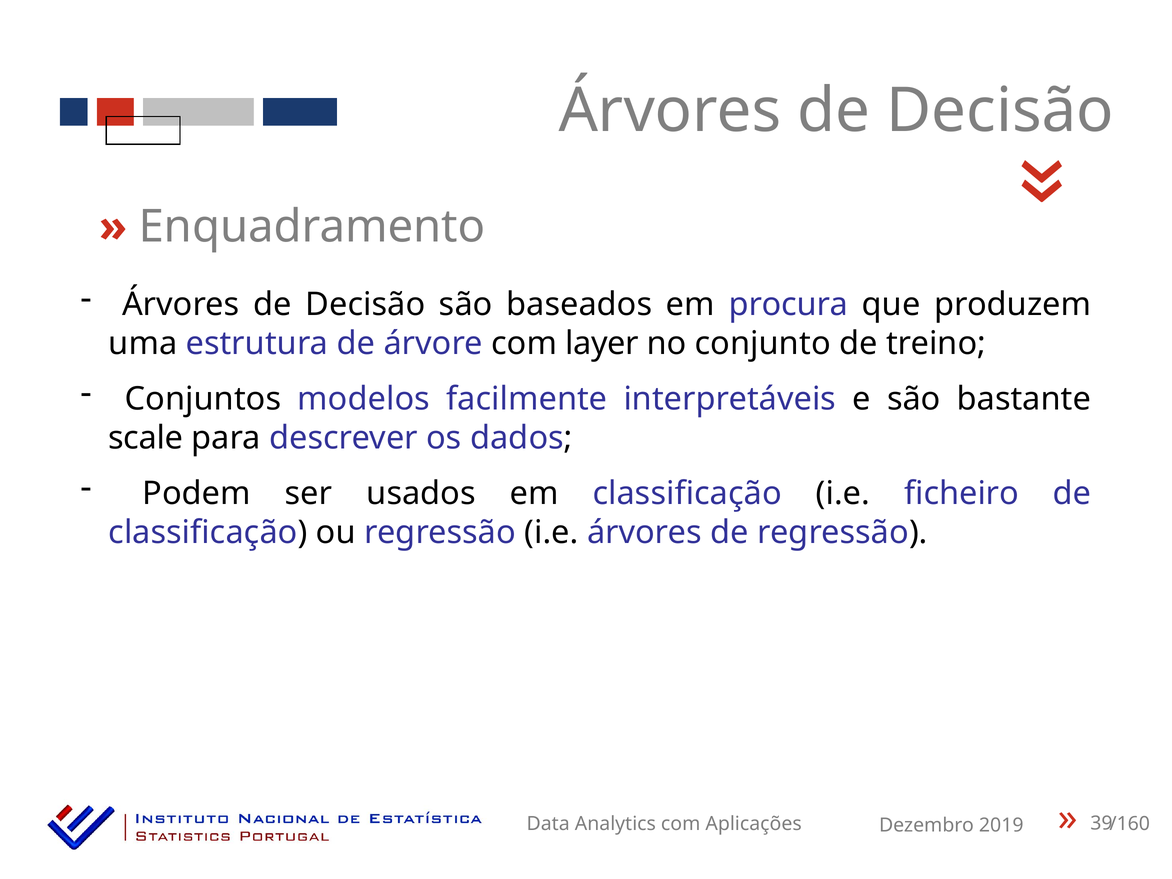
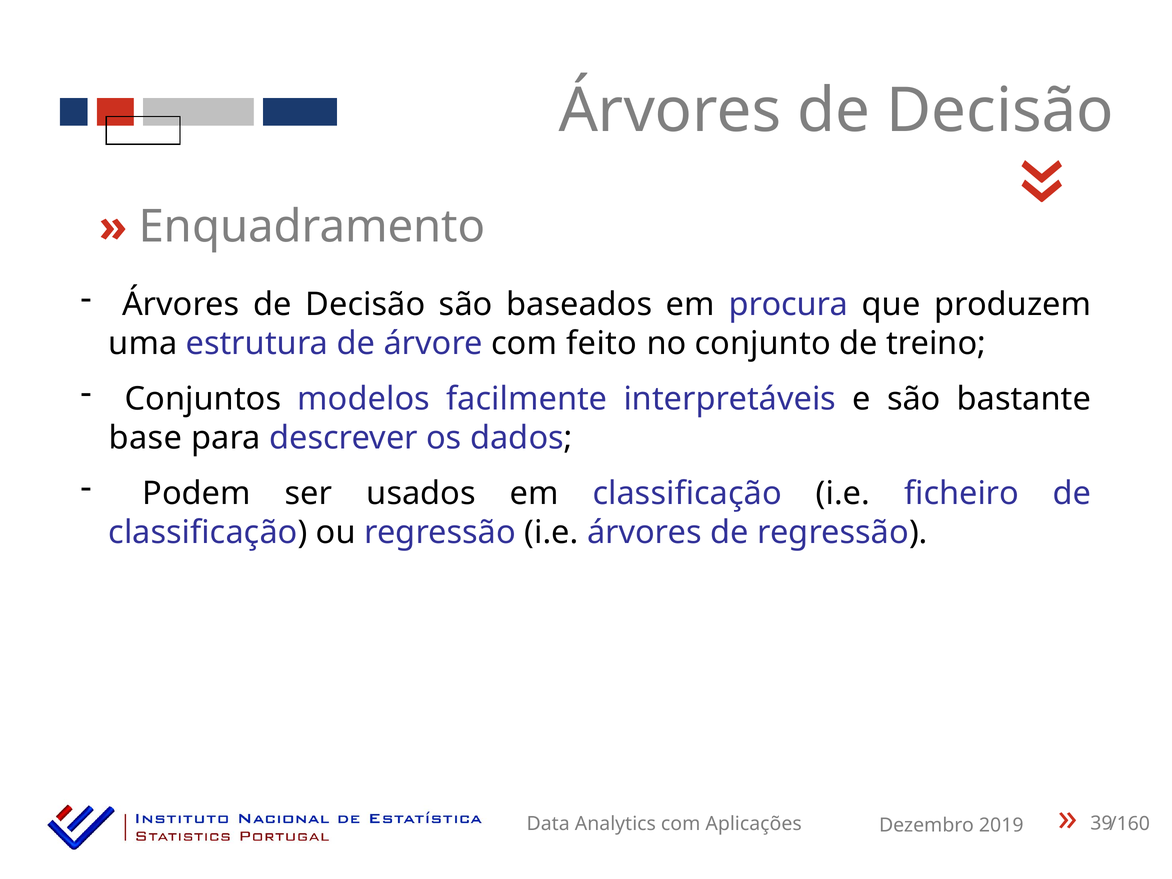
layer: layer -> feito
scale: scale -> base
